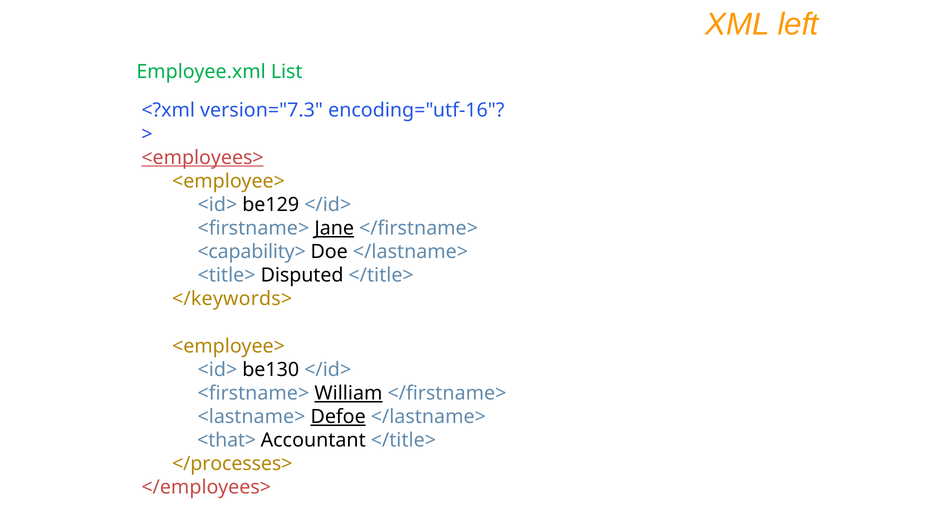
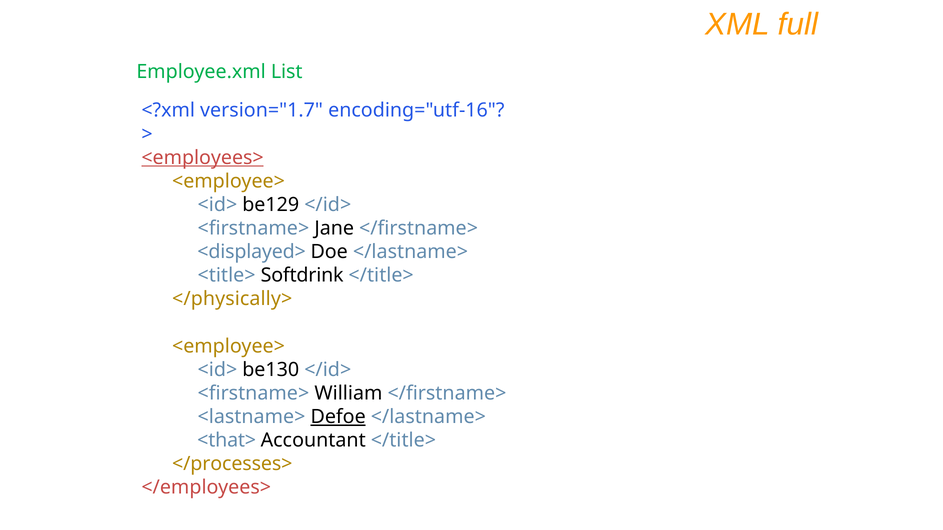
left: left -> full
version="7.3: version="7.3 -> version="1.7
Jane underline: present -> none
<capability>: <capability> -> <displayed>
Disputed: Disputed -> Softdrink
</keywords>: </keywords> -> </physically>
William underline: present -> none
